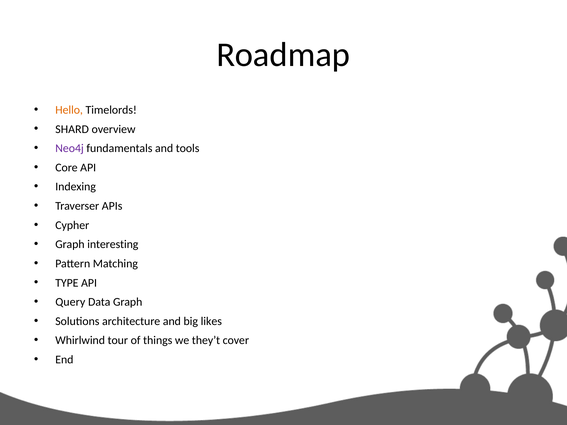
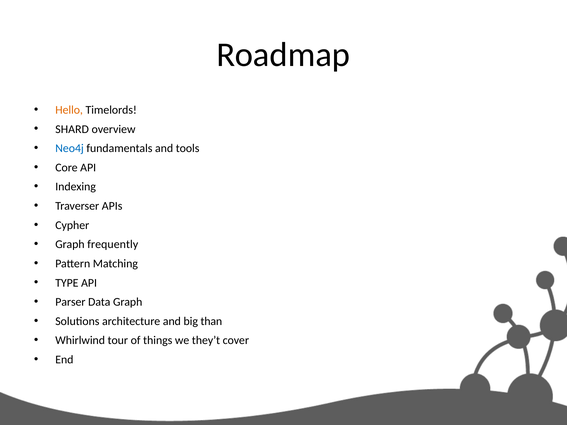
Neo4j colour: purple -> blue
interesting: interesting -> frequently
Query: Query -> Parser
likes: likes -> than
